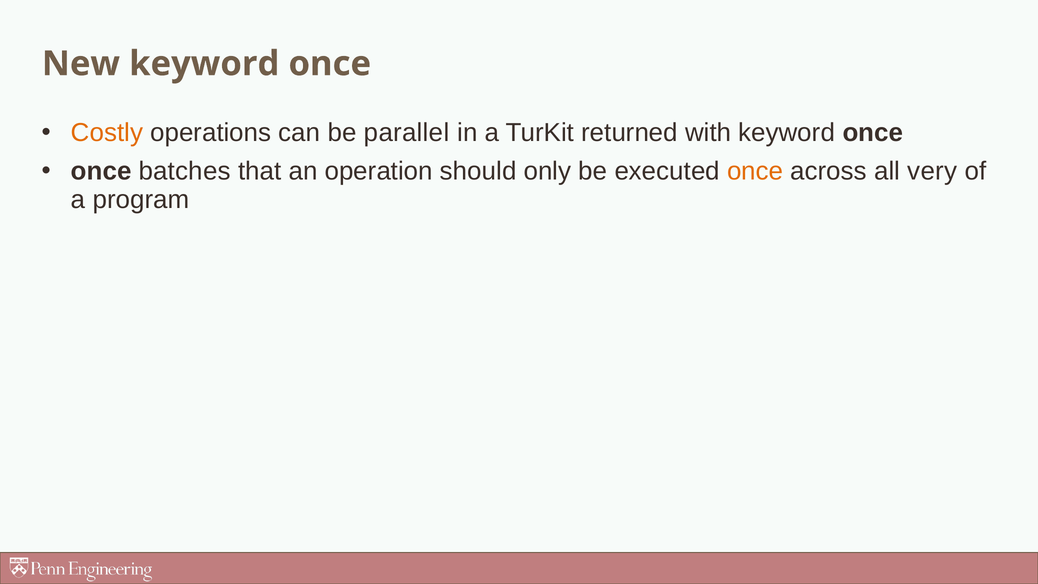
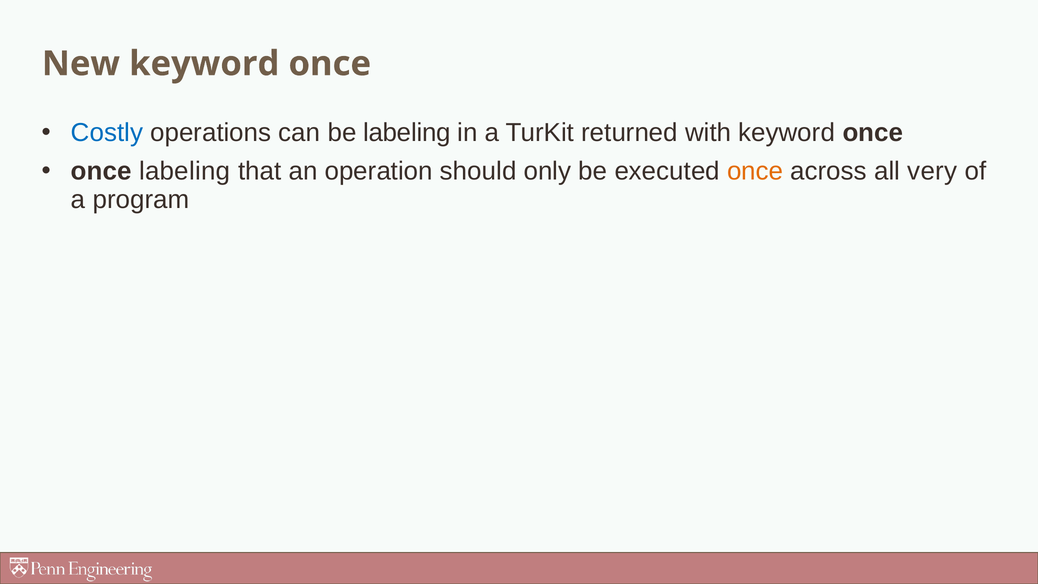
Costly colour: orange -> blue
be parallel: parallel -> labeling
once batches: batches -> labeling
